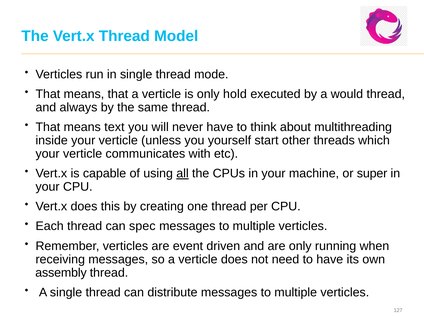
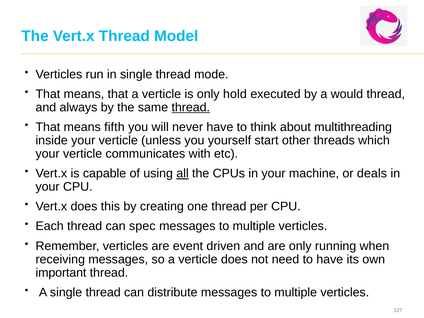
thread at (191, 107) underline: none -> present
text: text -> fifth
super: super -> deals
assembly: assembly -> important
